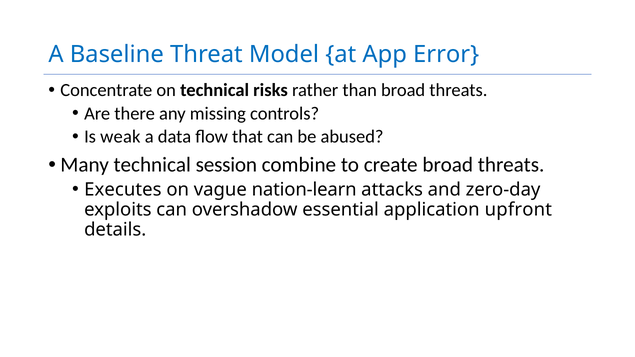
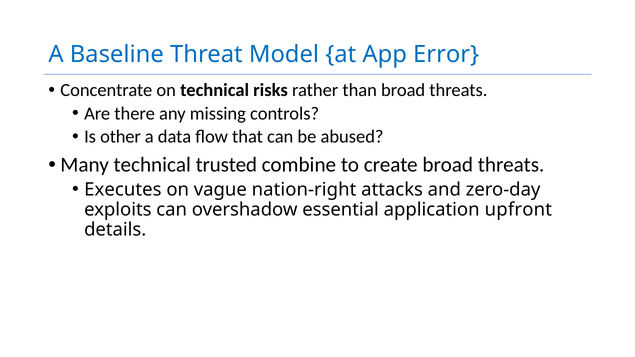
weak: weak -> other
session: session -> trusted
nation-learn: nation-learn -> nation-right
